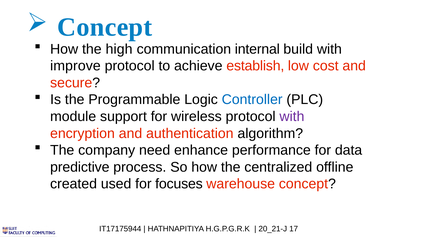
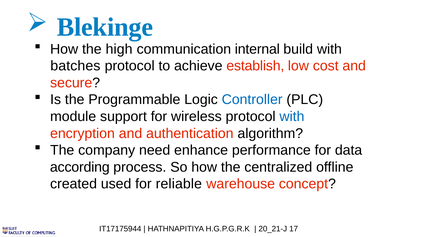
Concept at (105, 27): Concept -> Blekinge
improve: improve -> batches
with at (292, 116) colour: purple -> blue
predictive: predictive -> according
focuses: focuses -> reliable
